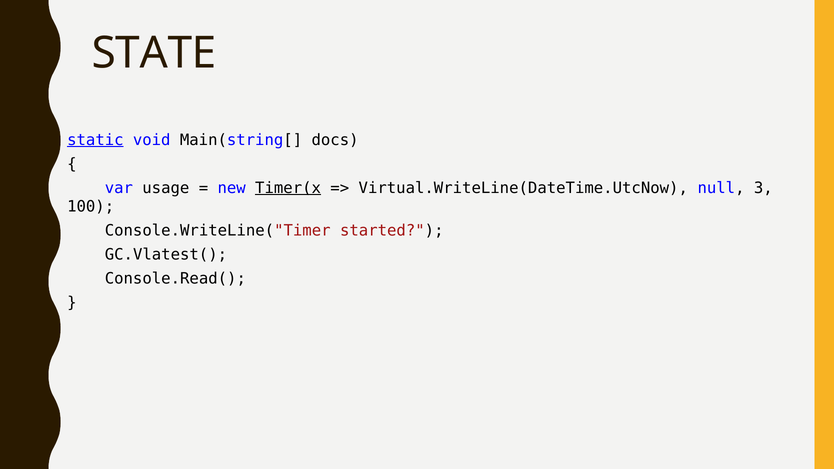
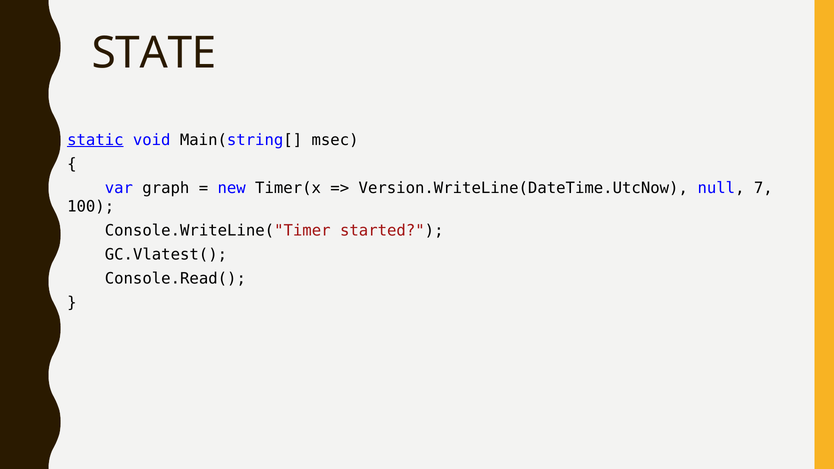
docs: docs -> msec
usage: usage -> graph
Timer(x underline: present -> none
Virtual.WriteLine(DateTime.UtcNow: Virtual.WriteLine(DateTime.UtcNow -> Version.WriteLine(DateTime.UtcNow
3: 3 -> 7
